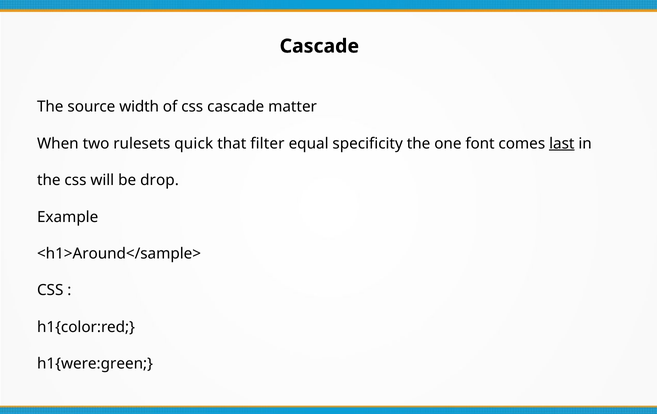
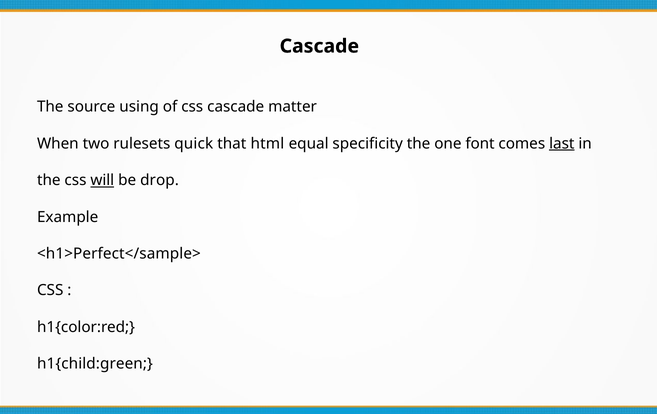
width: width -> using
filter: filter -> html
will underline: none -> present
<h1>Around</sample>: <h1>Around</sample> -> <h1>Perfect</sample>
h1{were:green: h1{were:green -> h1{child:green
